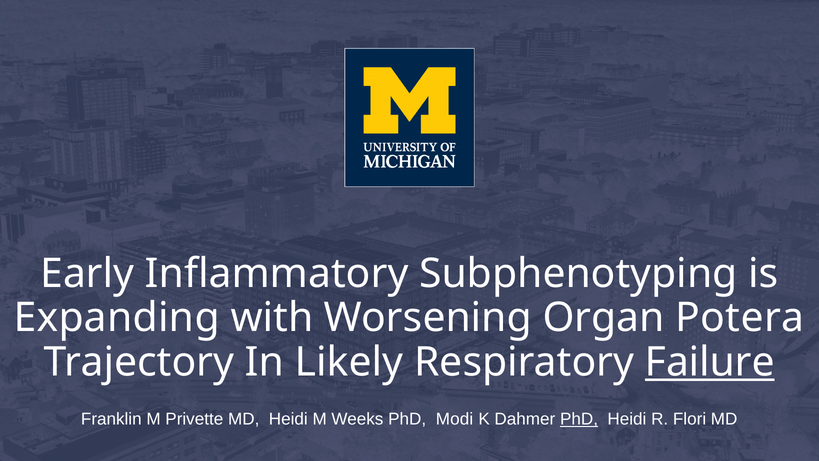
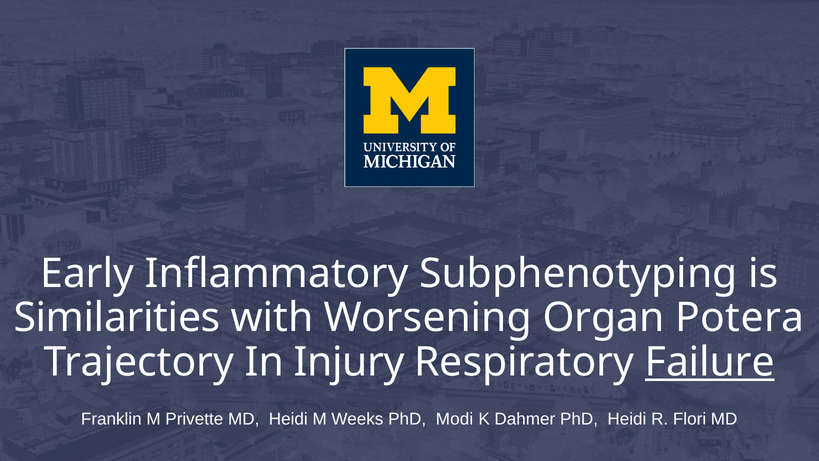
Expanding: Expanding -> Similarities
Likely: Likely -> Injury
PhD at (579, 419) underline: present -> none
